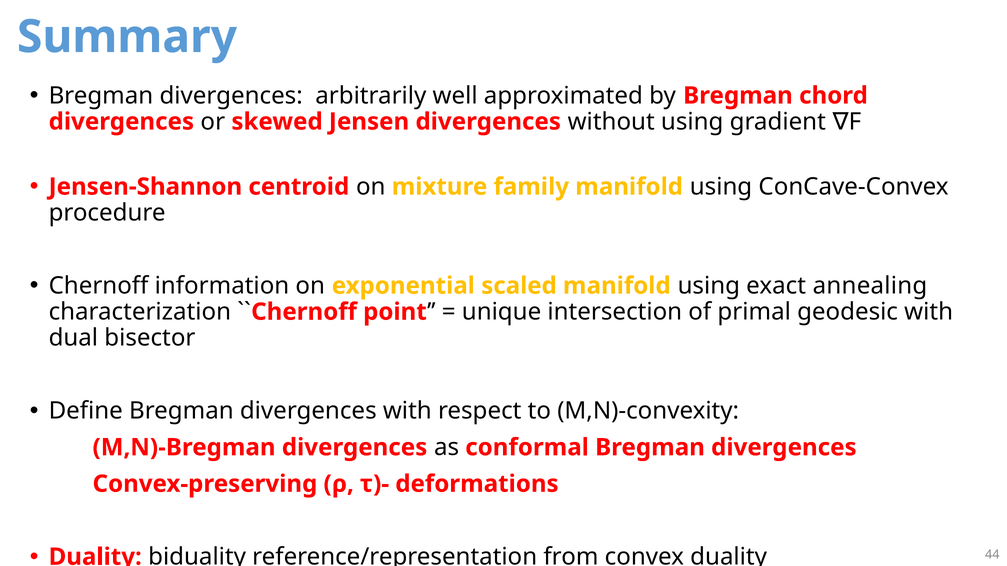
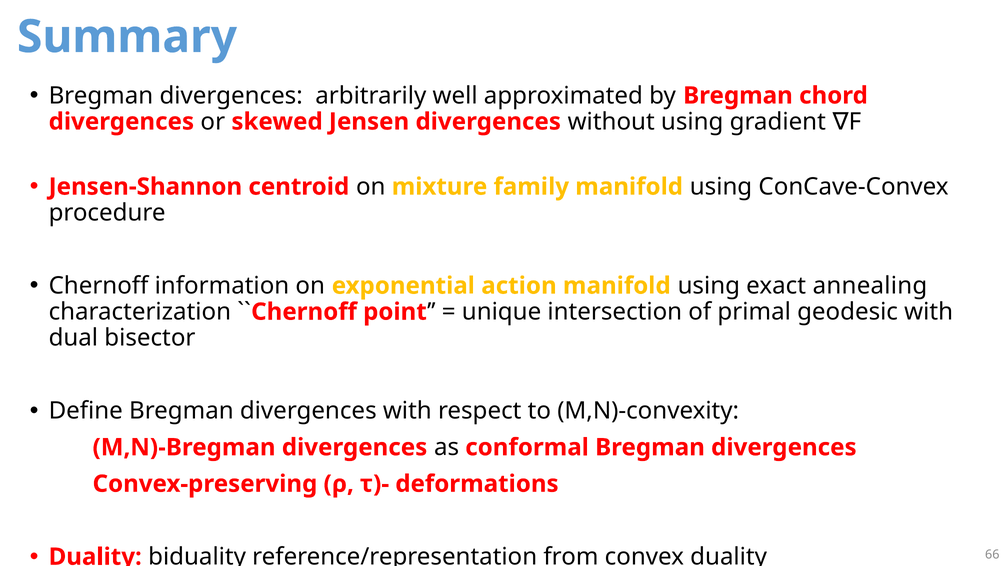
scaled: scaled -> action
44: 44 -> 66
